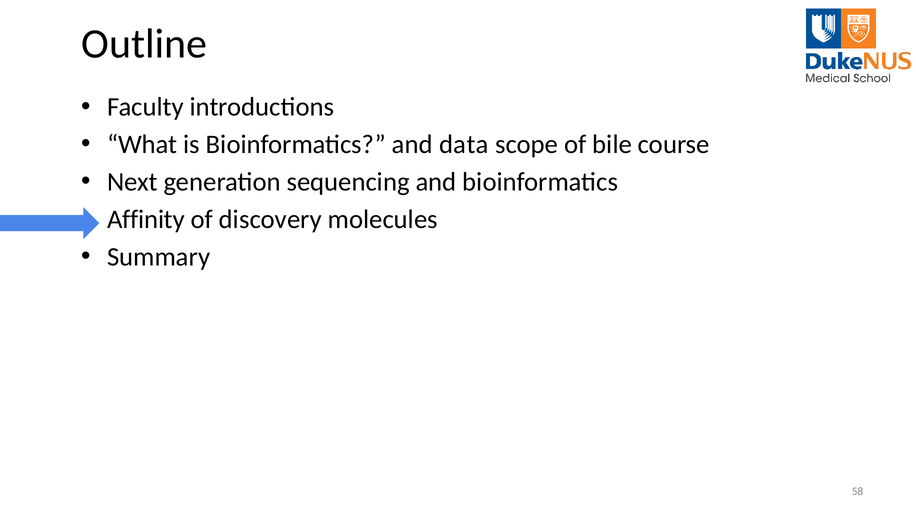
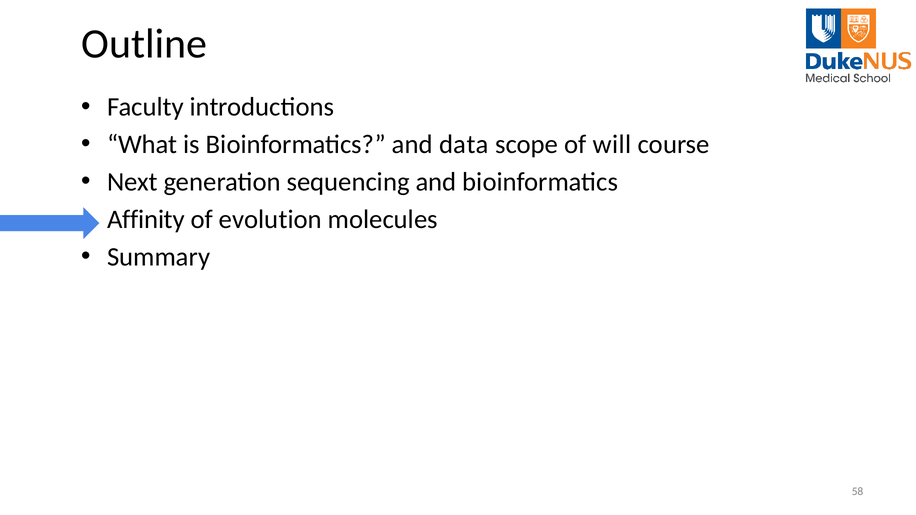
bile: bile -> will
discovery: discovery -> evolution
